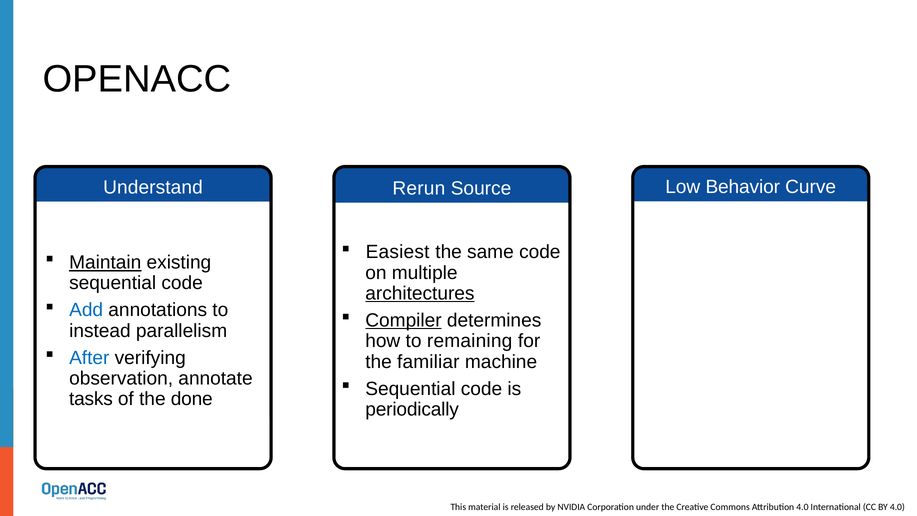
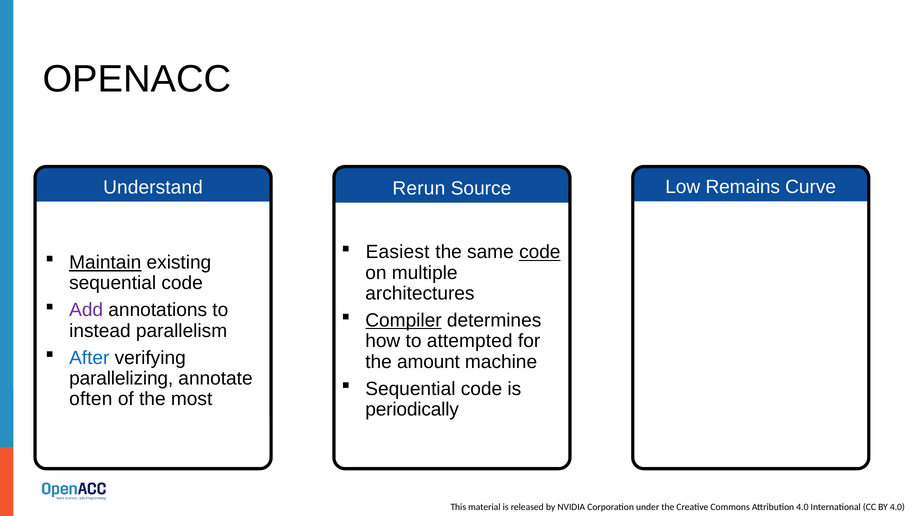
Behavior: Behavior -> Remains
code at (540, 252) underline: none -> present
architectures underline: present -> none
Add colour: blue -> purple
remaining: remaining -> attempted
familiar: familiar -> amount
observation: observation -> parallelizing
tasks: tasks -> often
done: done -> most
